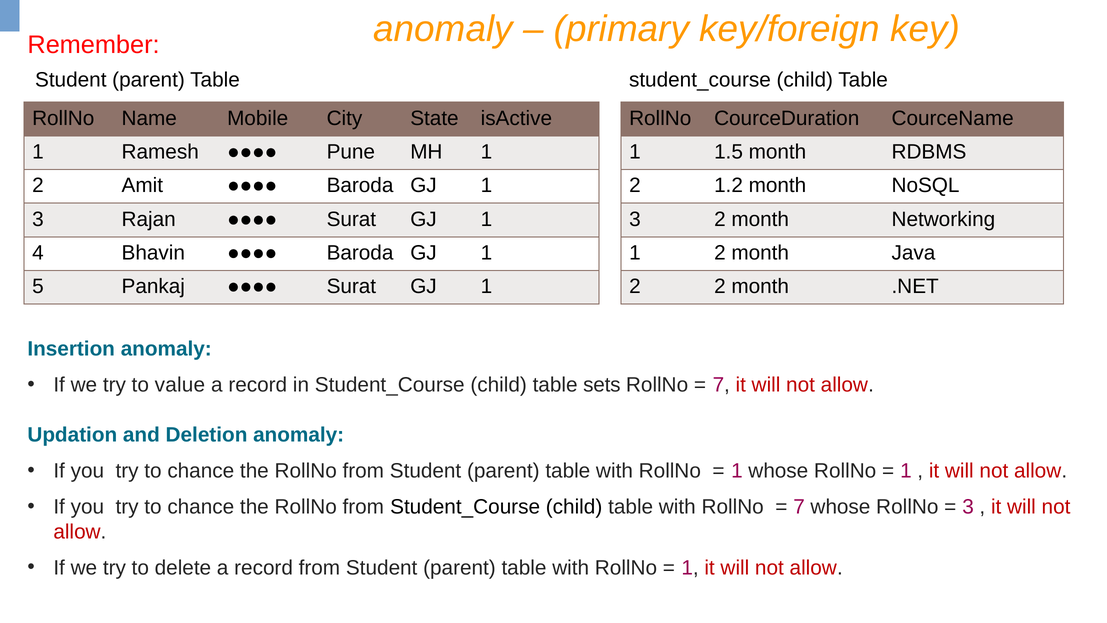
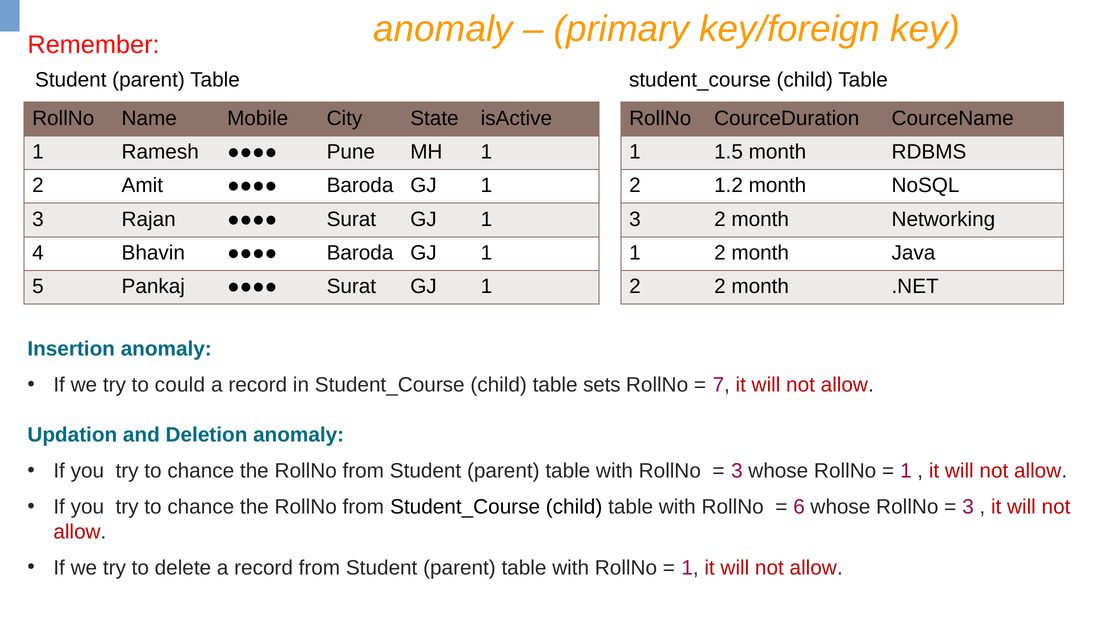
value: value -> could
1 at (737, 471): 1 -> 3
7 at (799, 507): 7 -> 6
